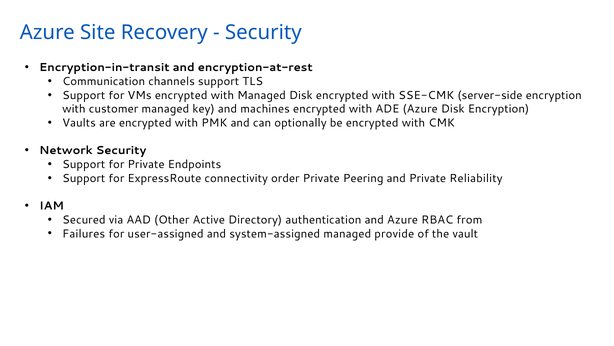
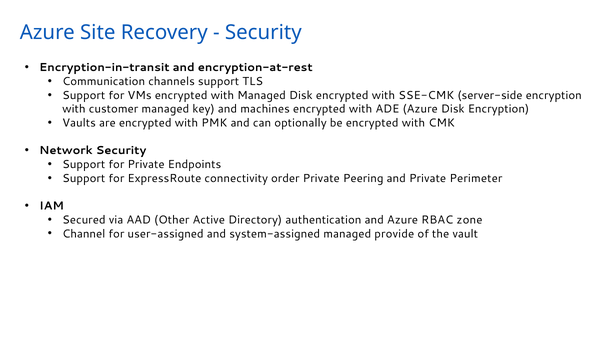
Reliability: Reliability -> Perimeter
from: from -> zone
Failures: Failures -> Channel
